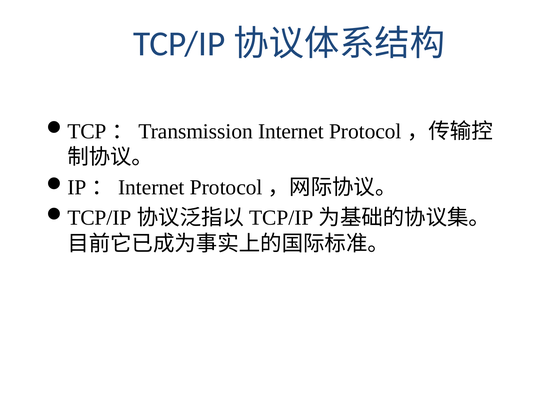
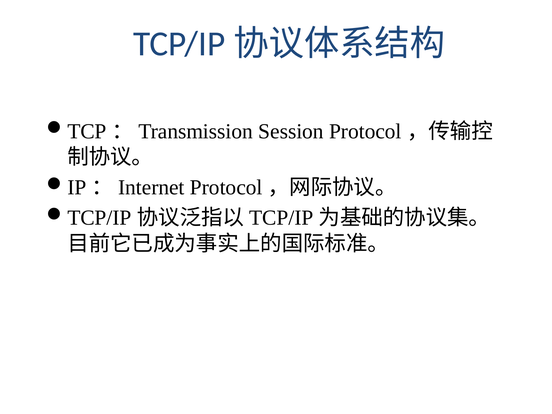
Internet at (291, 131): Internet -> Session
